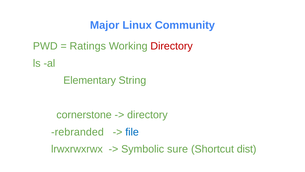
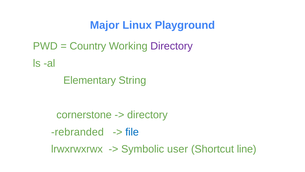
Community: Community -> Playground
Ratings: Ratings -> Country
Directory at (172, 46) colour: red -> purple
sure: sure -> user
dist: dist -> line
